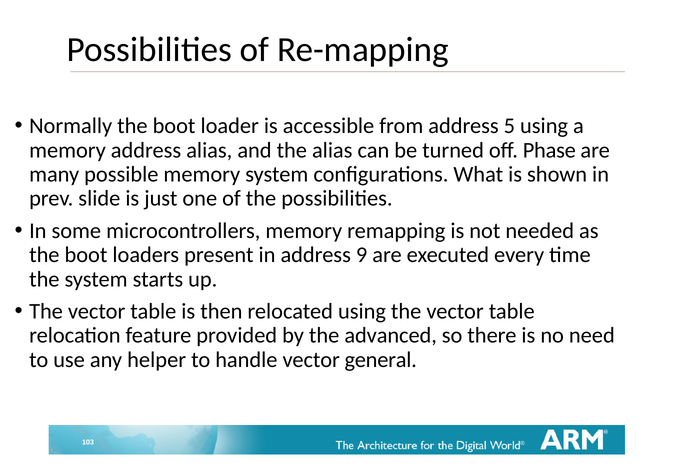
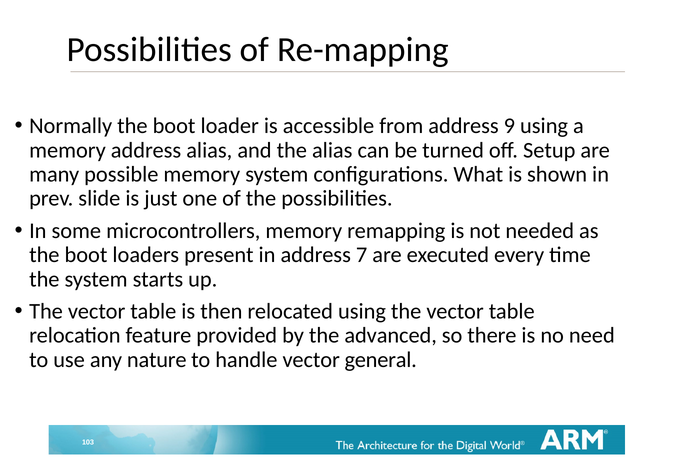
5: 5 -> 9
Phase: Phase -> Setup
9: 9 -> 7
helper: helper -> nature
